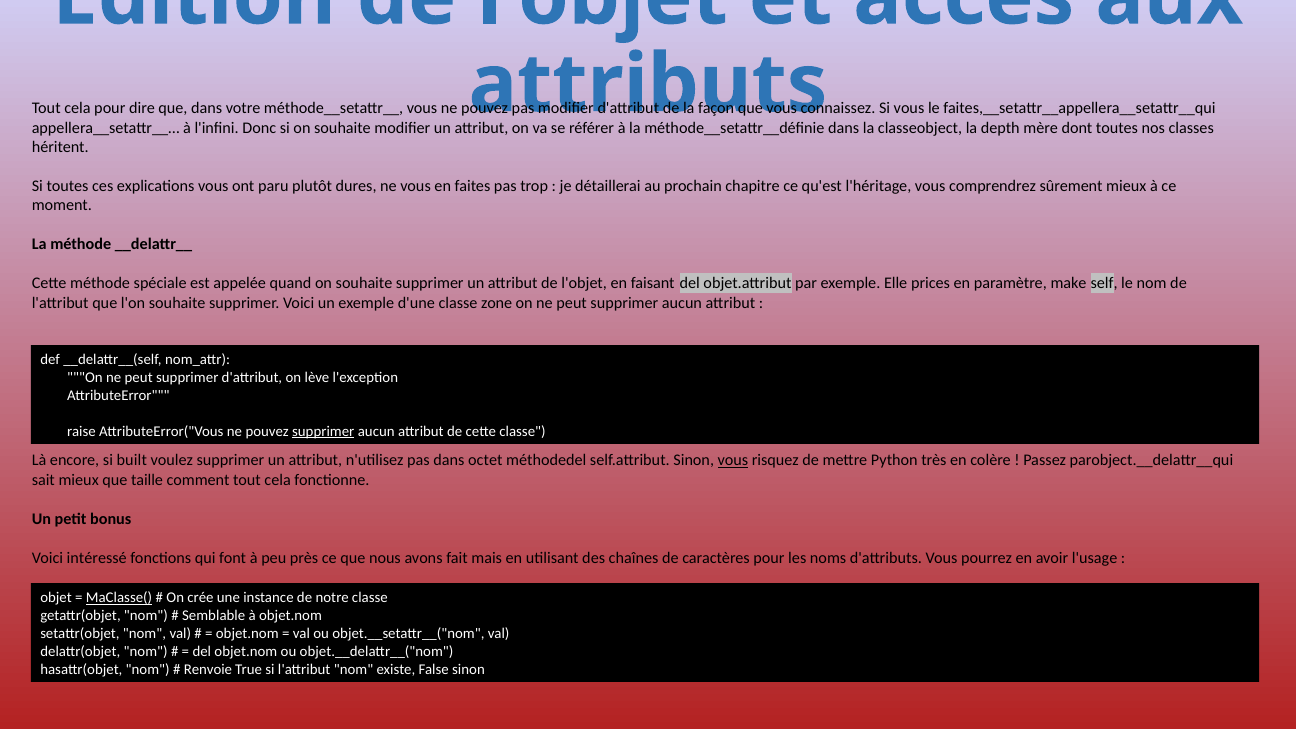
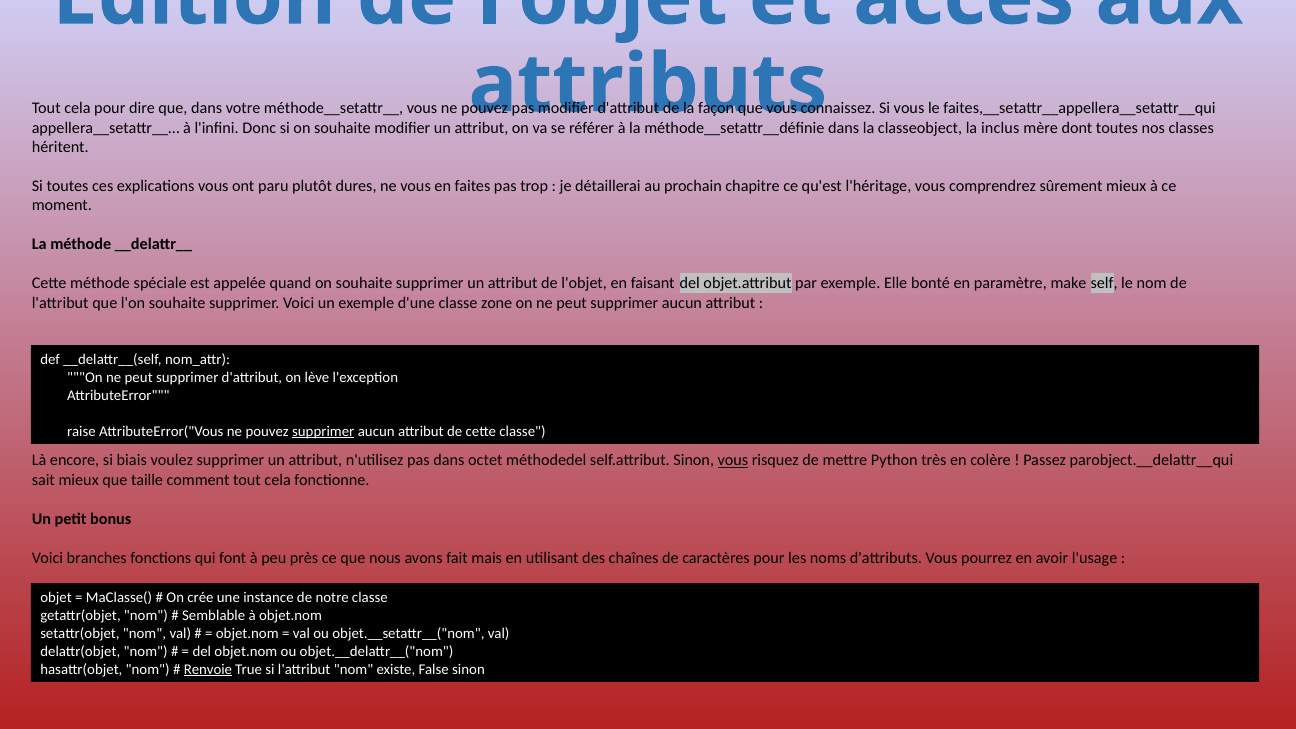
depth: depth -> inclus
prices: prices -> bonté
built: built -> biais
intéressé: intéressé -> branches
MaClasse( underline: present -> none
Renvoie underline: none -> present
